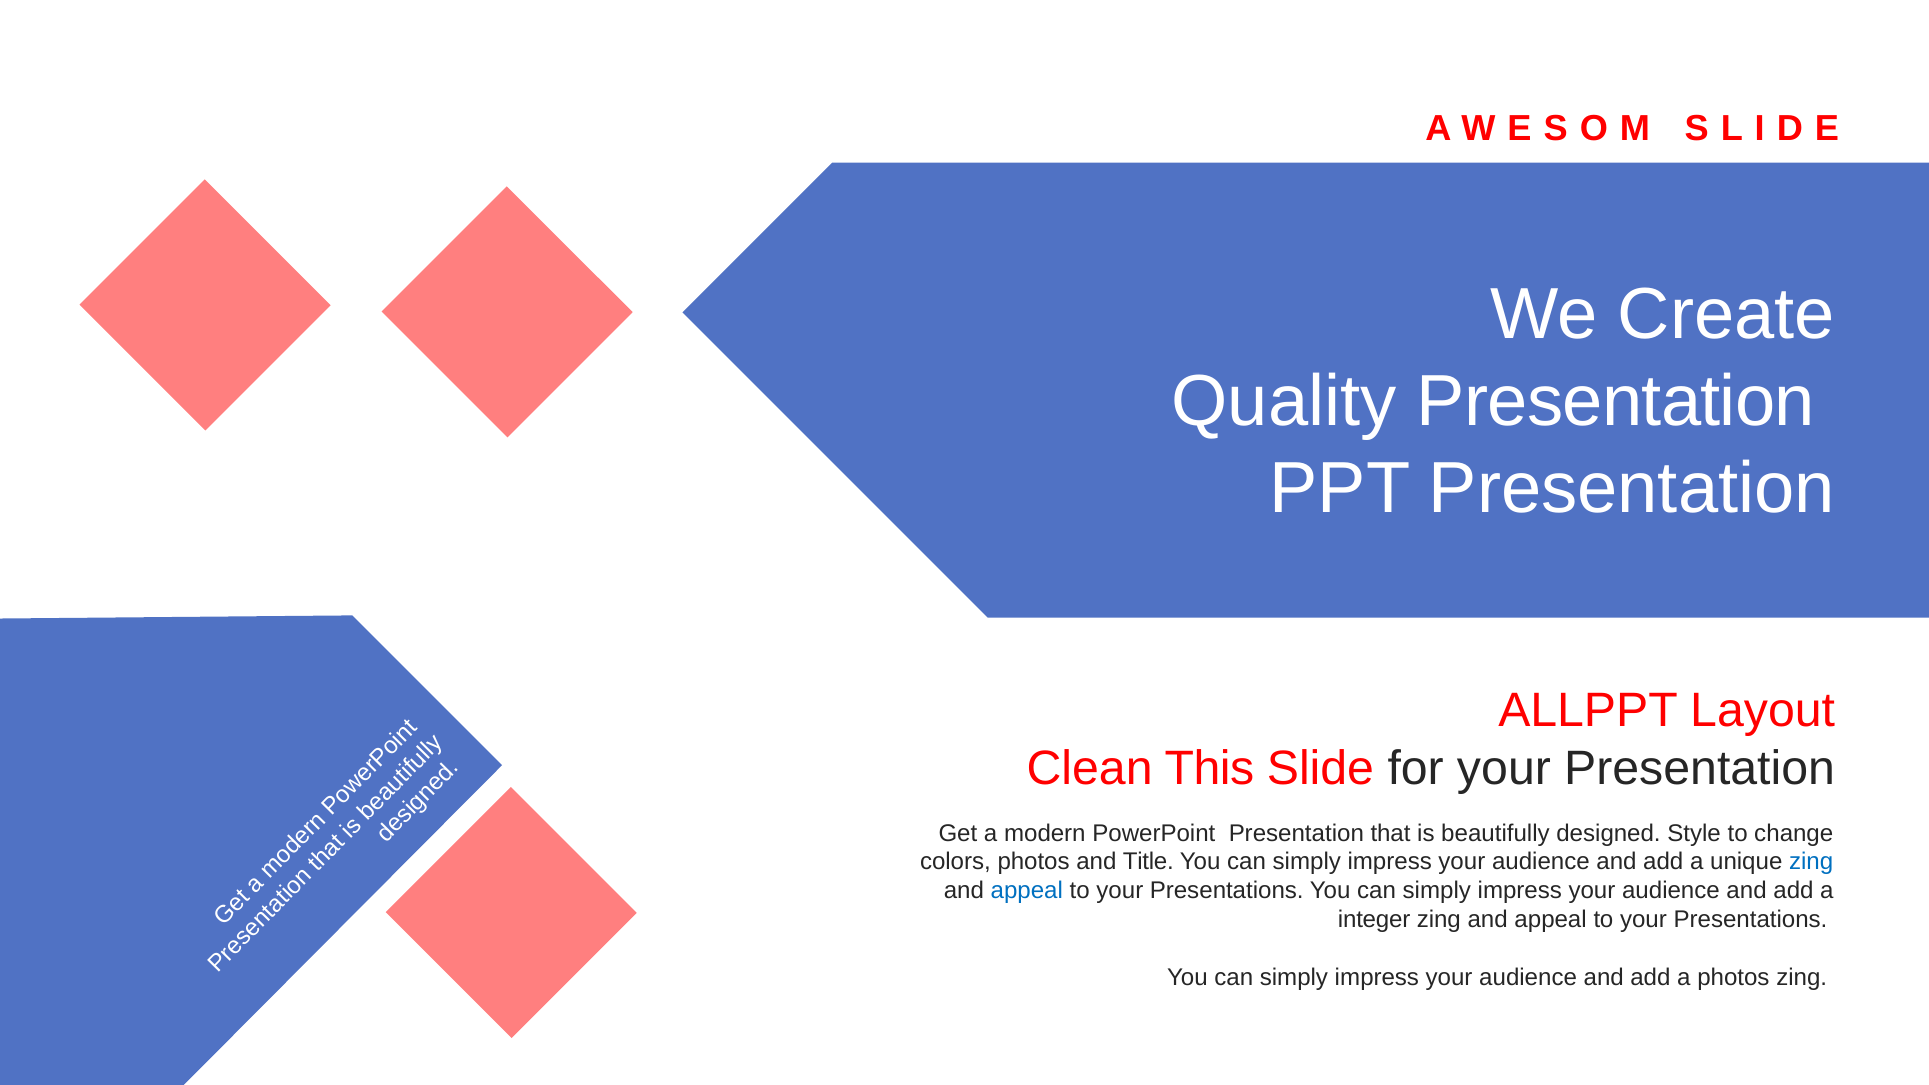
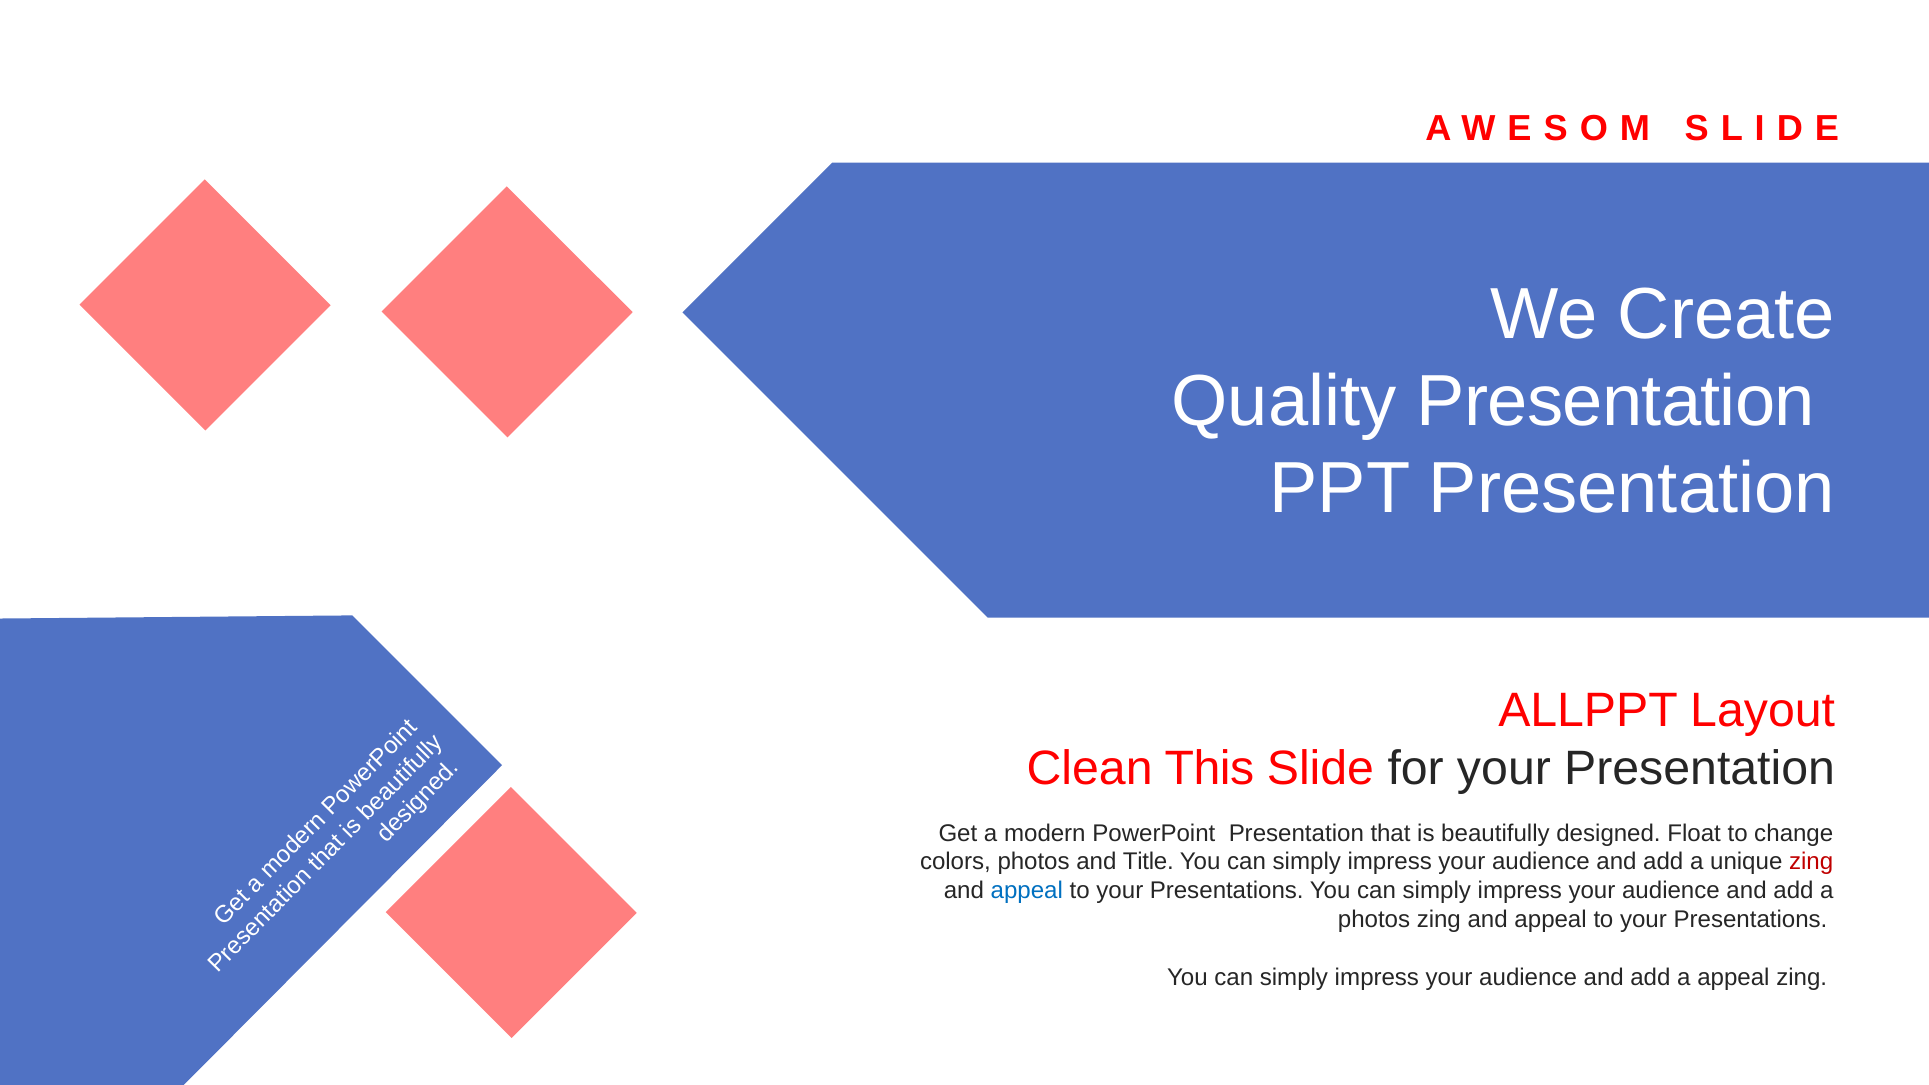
Style: Style -> Float
zing at (1811, 862) colour: blue -> red
integer at (1374, 920): integer -> photos
a photos: photos -> appeal
